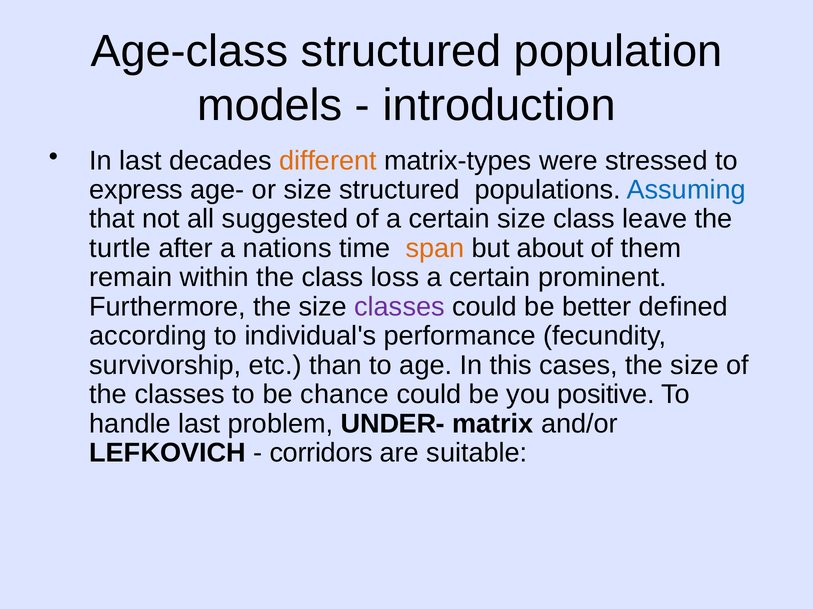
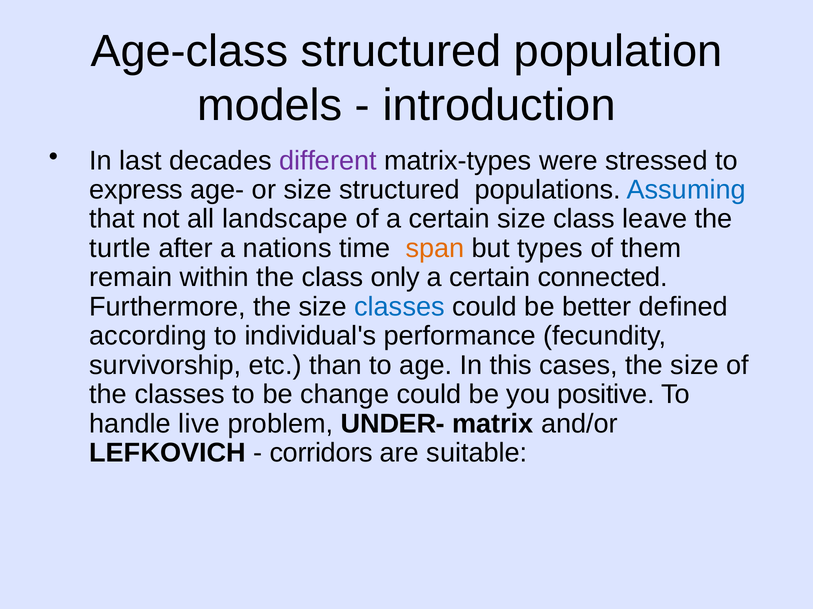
different colour: orange -> purple
suggested: suggested -> landscape
about: about -> types
loss: loss -> only
prominent: prominent -> connected
classes at (400, 307) colour: purple -> blue
chance: chance -> change
handle last: last -> live
